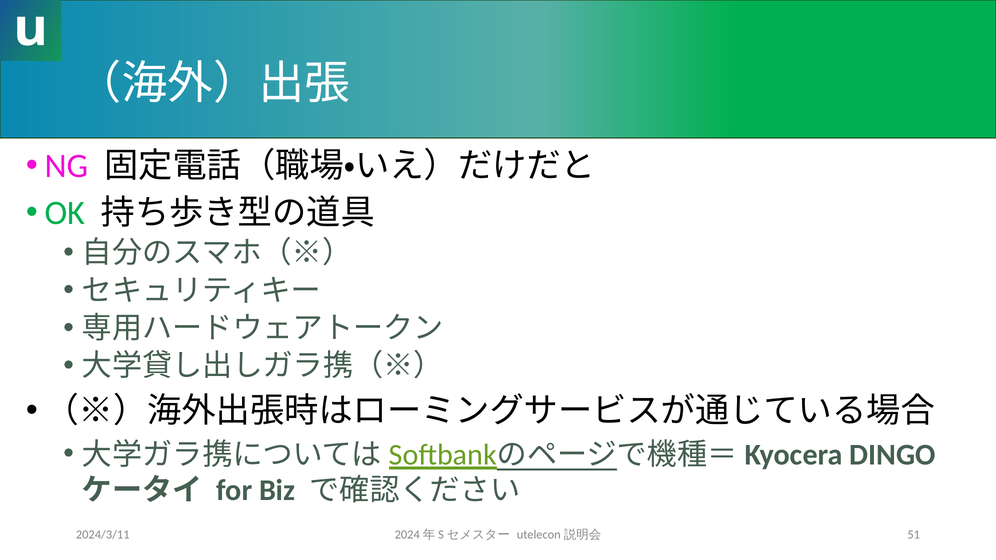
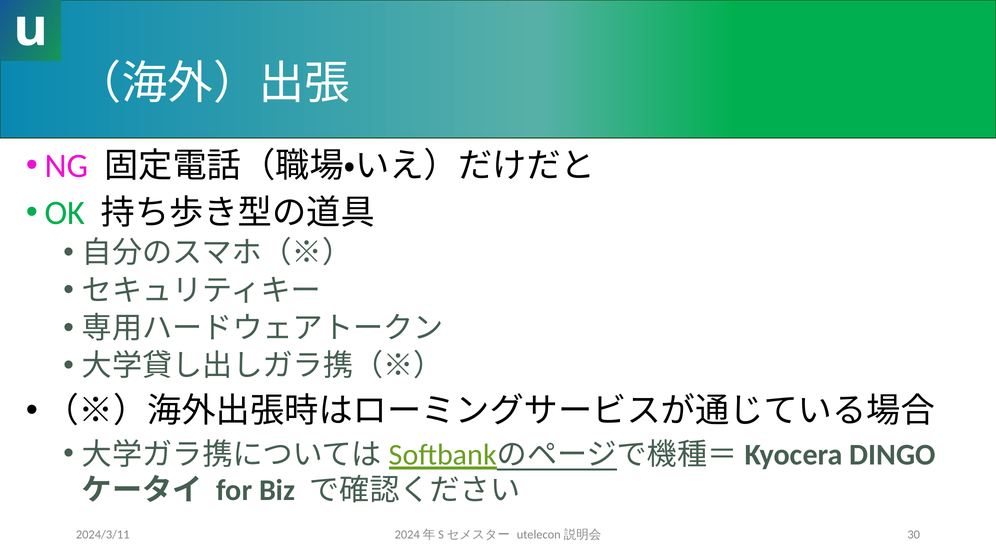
51: 51 -> 30
